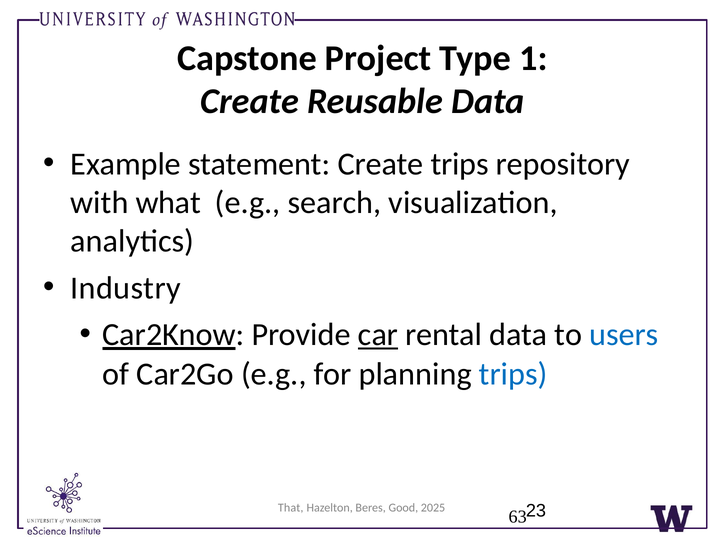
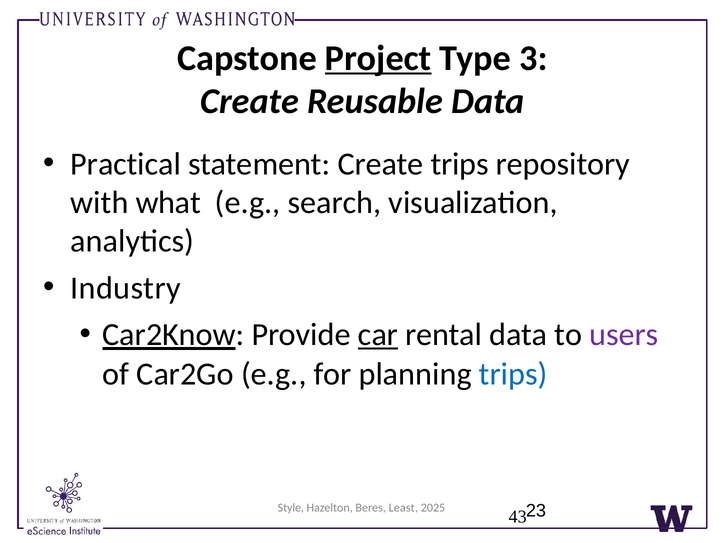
Project underline: none -> present
1: 1 -> 3
Example: Example -> Practical
users colour: blue -> purple
That: That -> Style
Good: Good -> Least
63: 63 -> 43
